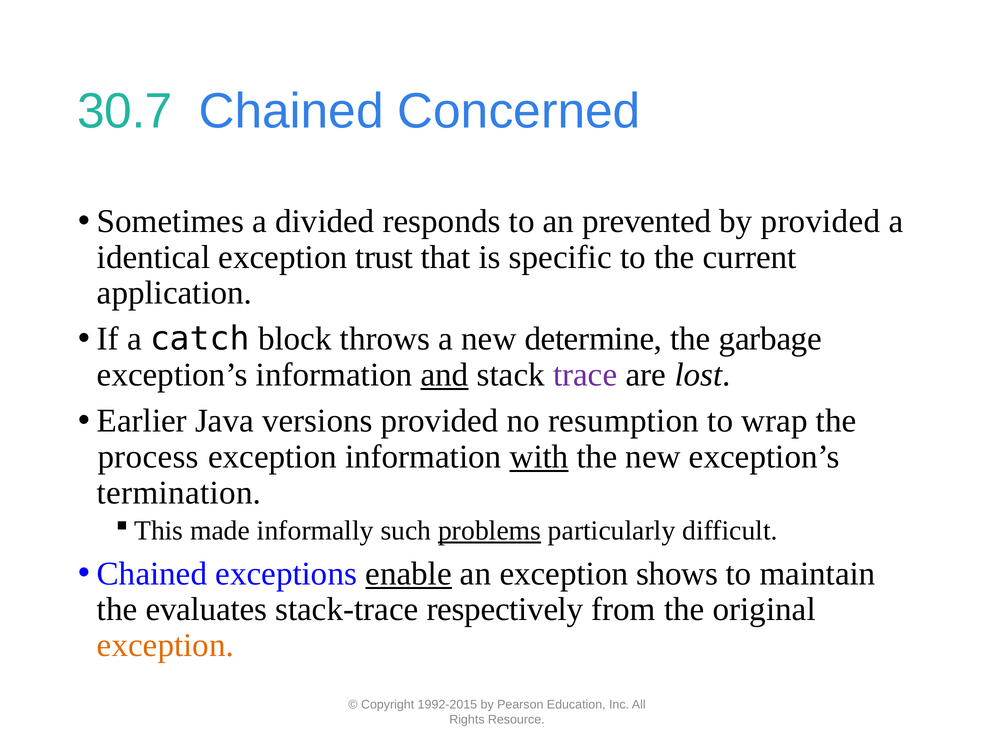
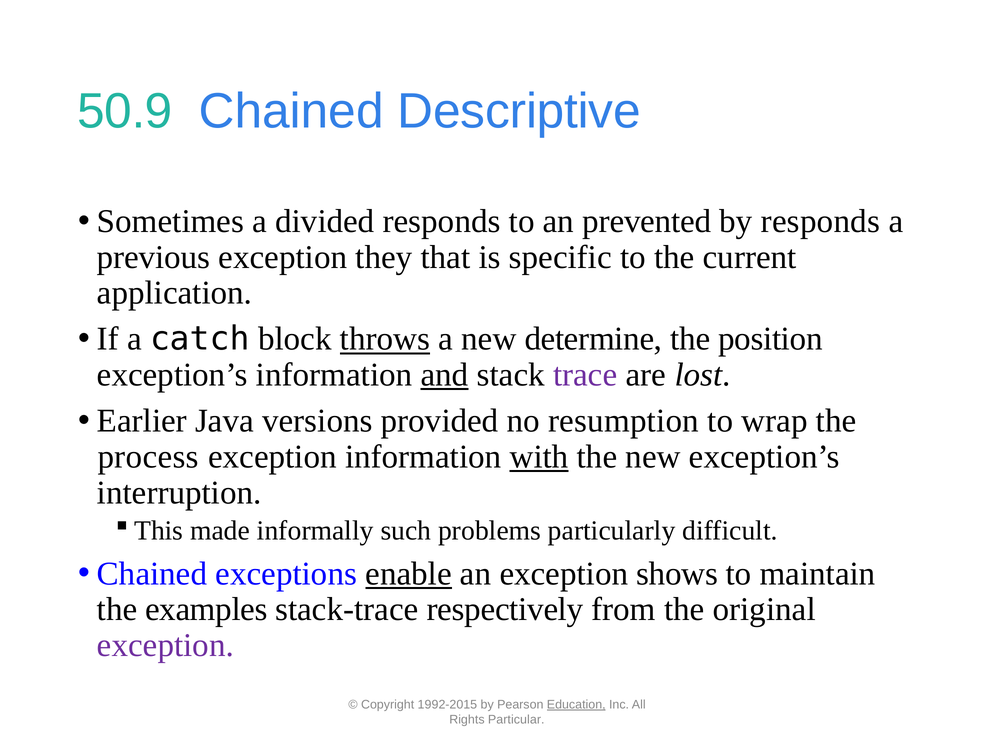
30.7: 30.7 -> 50.9
Concerned: Concerned -> Descriptive
by provided: provided -> responds
identical: identical -> previous
trust: trust -> they
throws underline: none -> present
garbage: garbage -> position
termination: termination -> interruption
problems underline: present -> none
evaluates: evaluates -> examples
exception at (165, 645) colour: orange -> purple
Education underline: none -> present
Resource: Resource -> Particular
